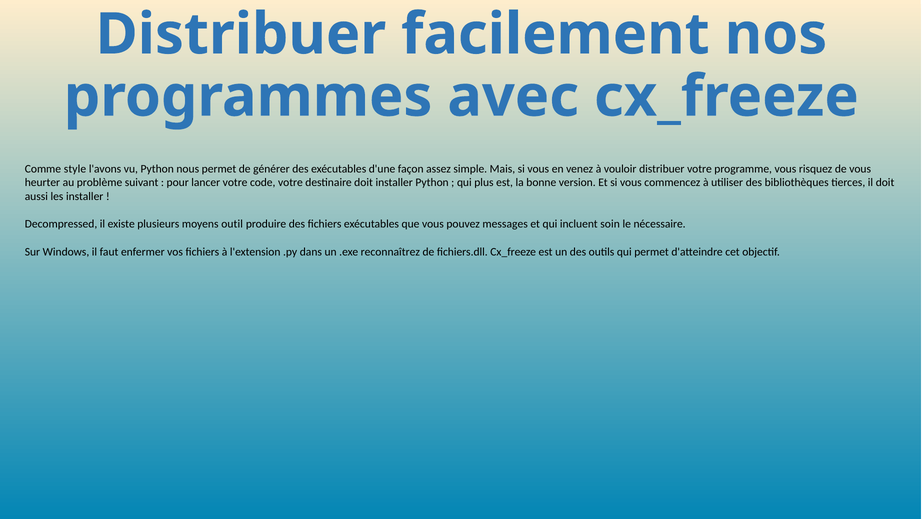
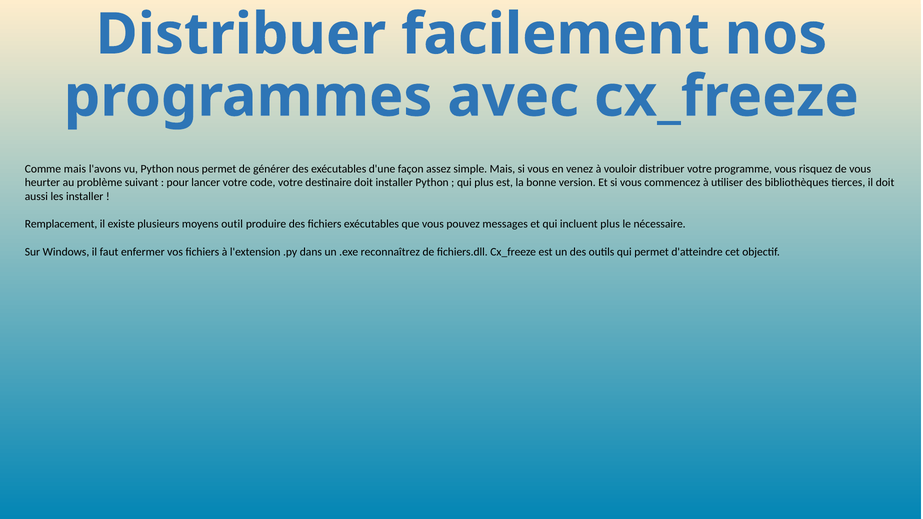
Comme style: style -> mais
Decompressed: Decompressed -> Remplacement
incluent soin: soin -> plus
